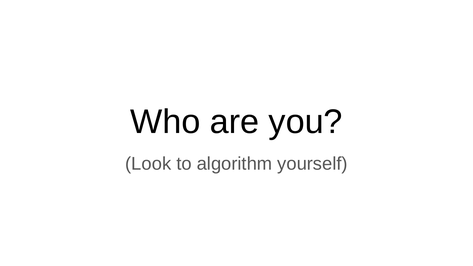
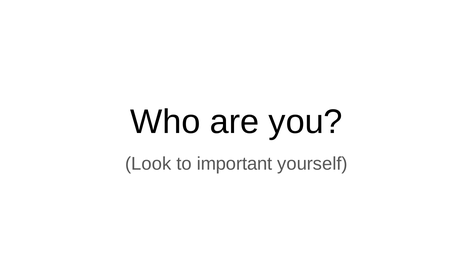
algorithm: algorithm -> important
